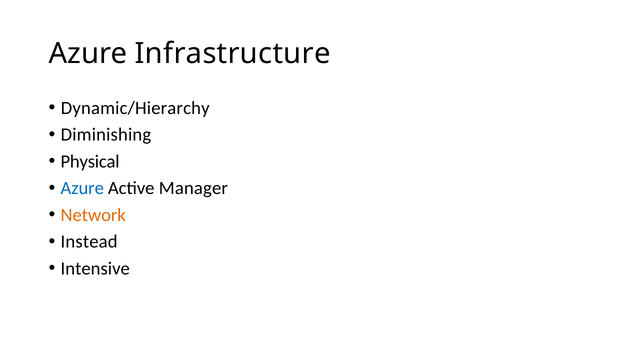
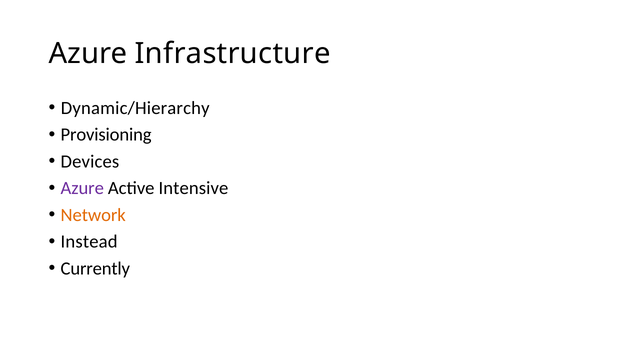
Diminishing: Diminishing -> Provisioning
Physical: Physical -> Devices
Azure at (82, 188) colour: blue -> purple
Manager: Manager -> Intensive
Intensive: Intensive -> Currently
